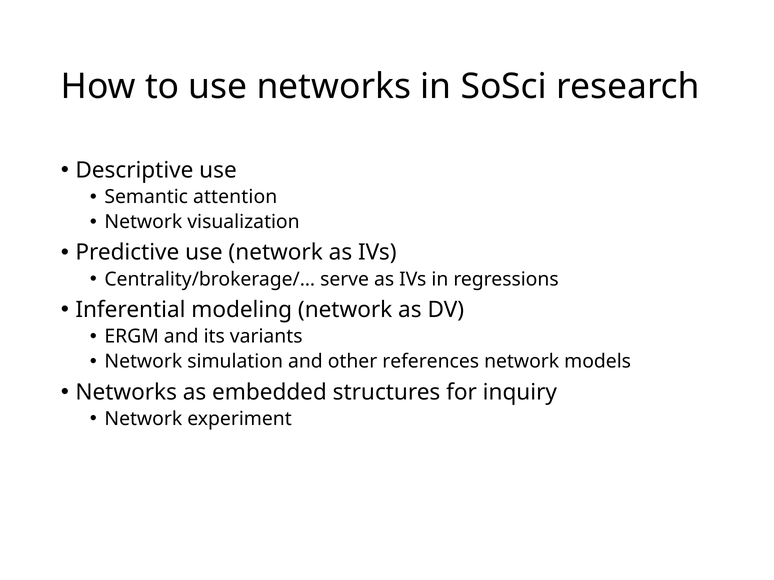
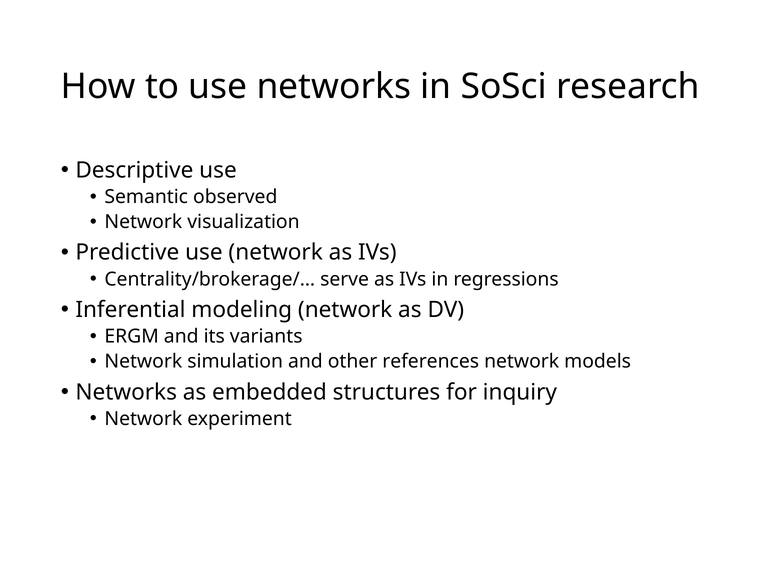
attention: attention -> observed
